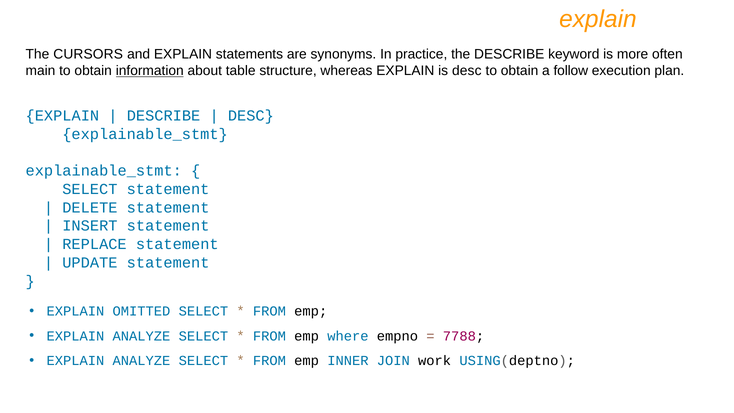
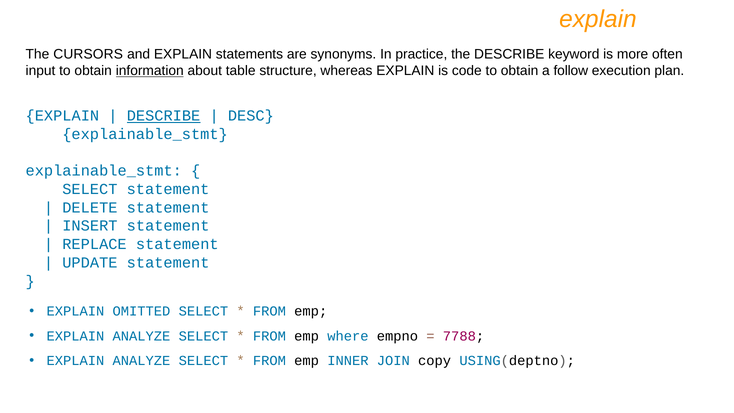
main: main -> input
is desc: desc -> code
DESCRIBE at (164, 116) underline: none -> present
work: work -> copy
